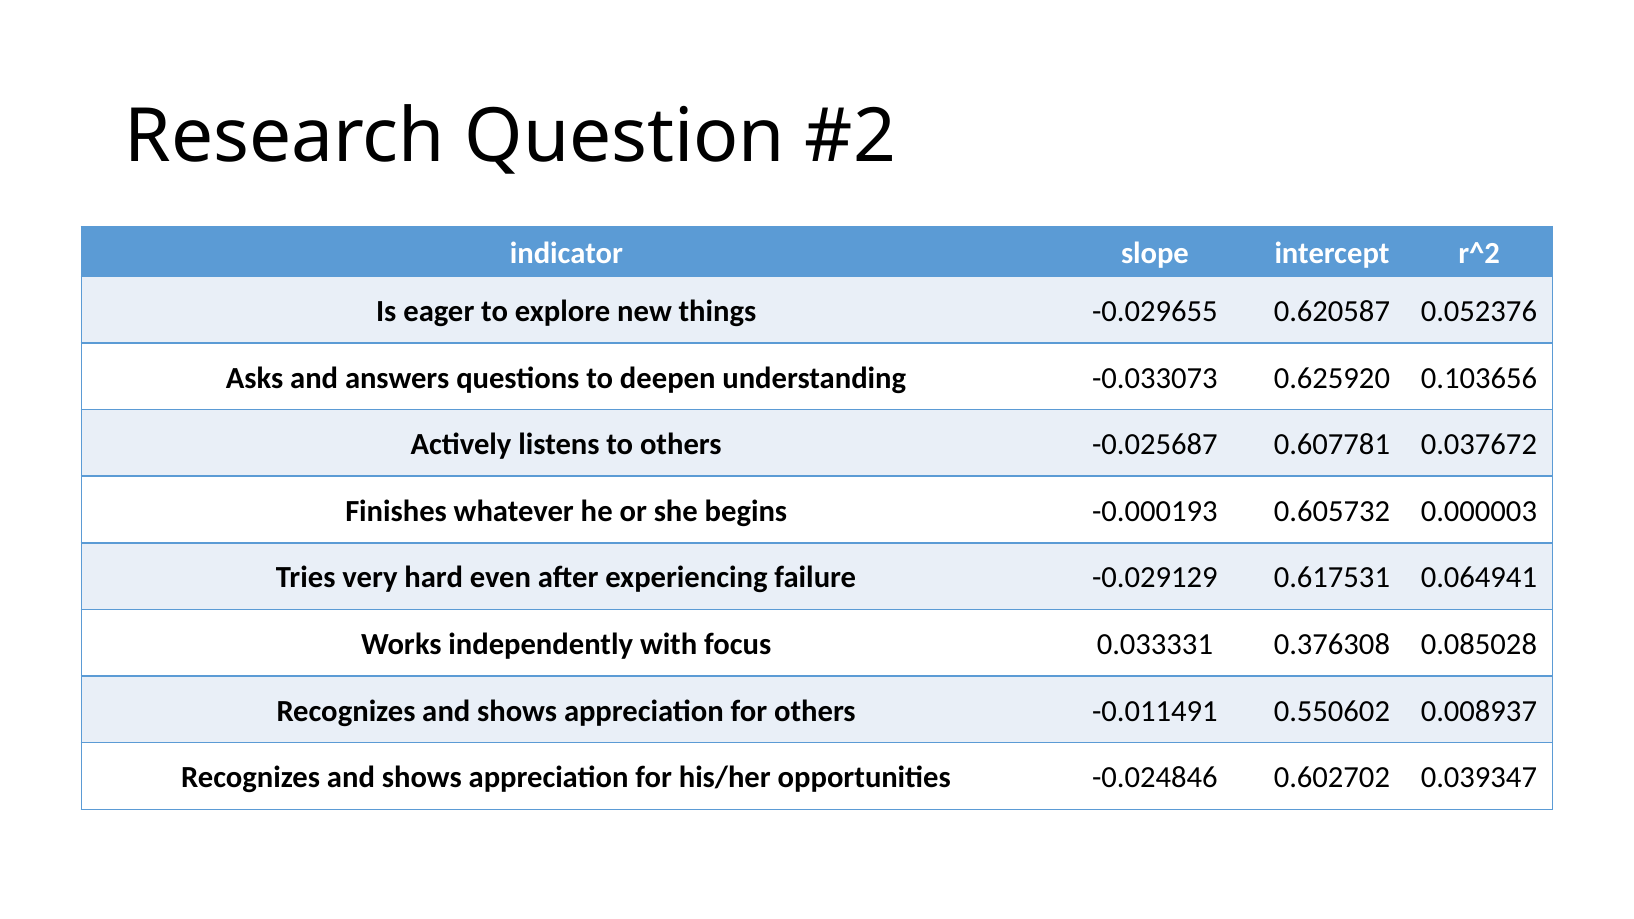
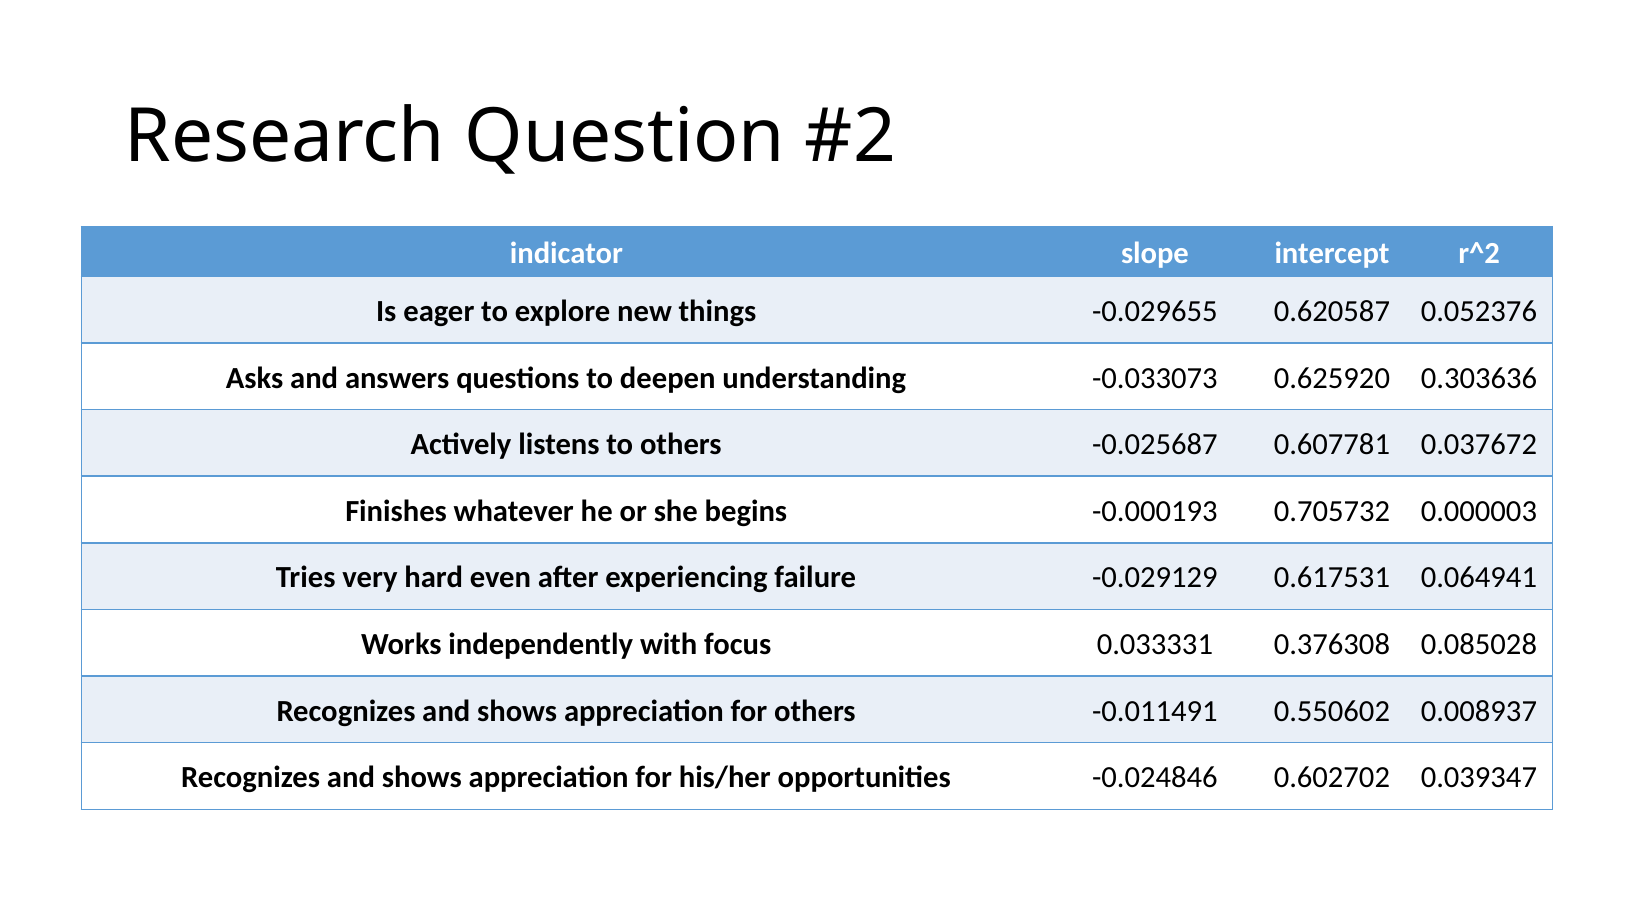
0.103656: 0.103656 -> 0.303636
0.605732: 0.605732 -> 0.705732
